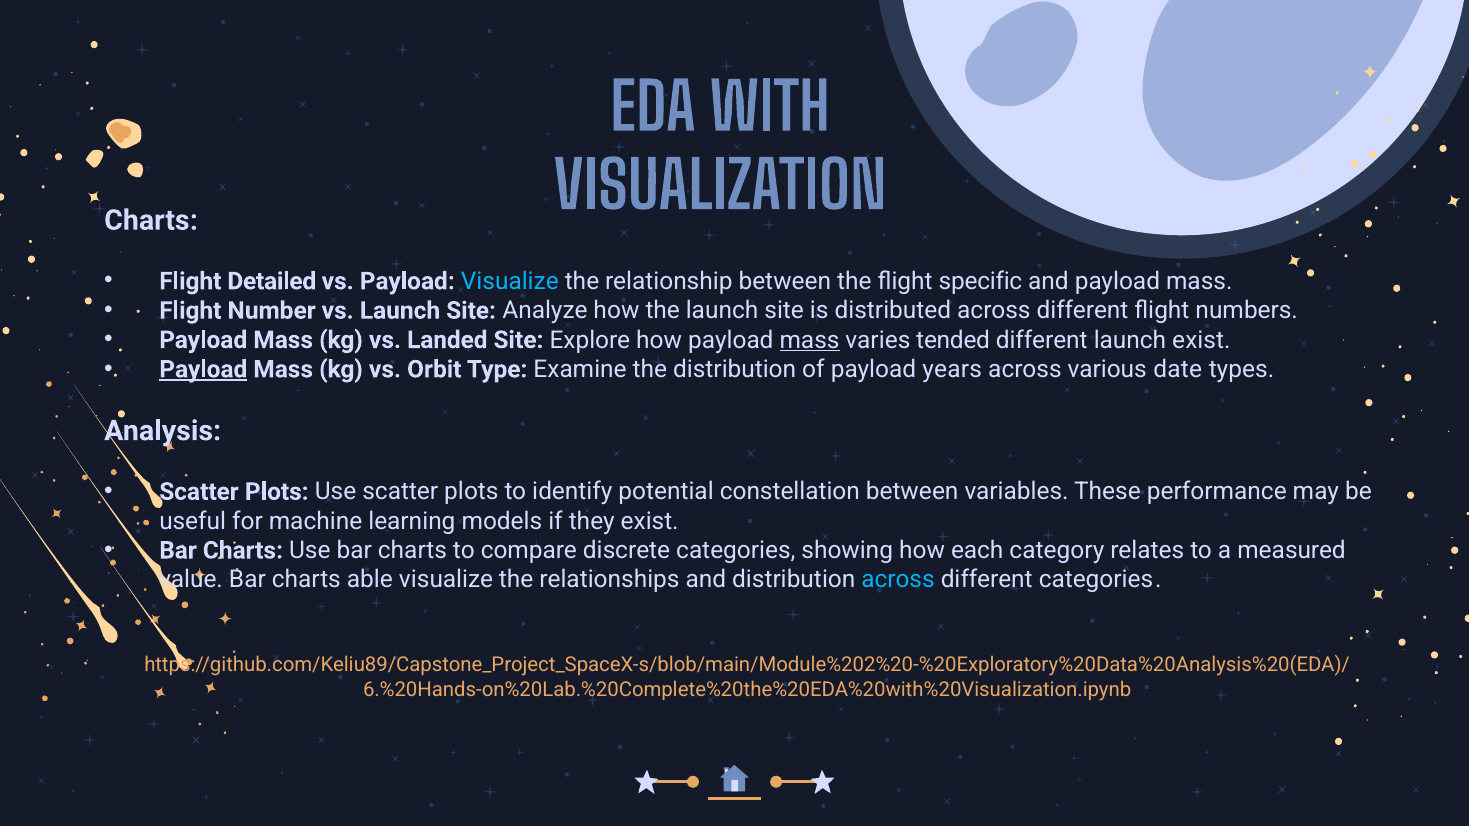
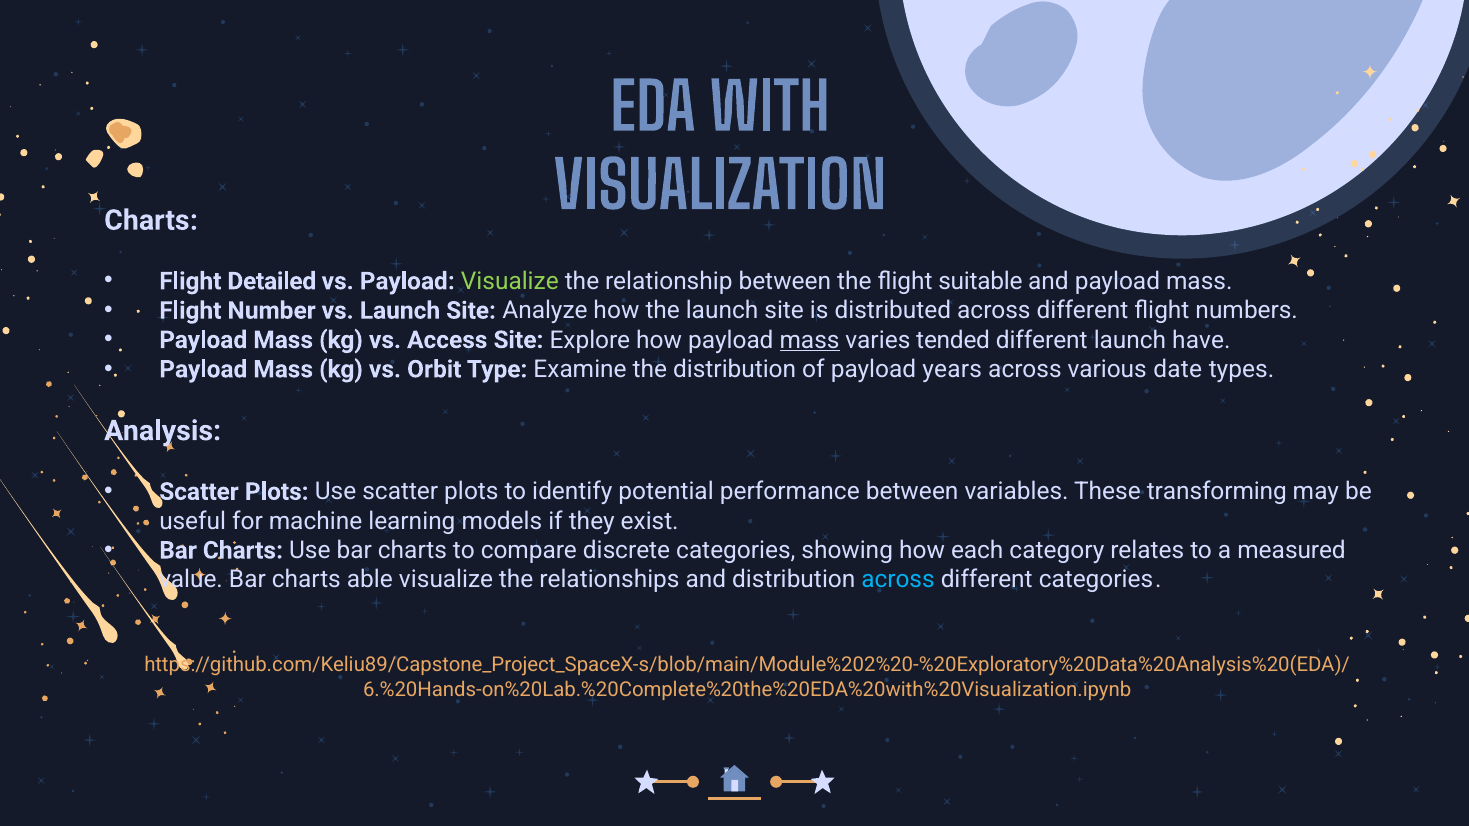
Visualize at (510, 281) colour: light blue -> light green
specific: specific -> suitable
Landed: Landed -> Access
launch exist: exist -> have
Payload at (203, 369) underline: present -> none
constellation: constellation -> performance
performance: performance -> transforming
